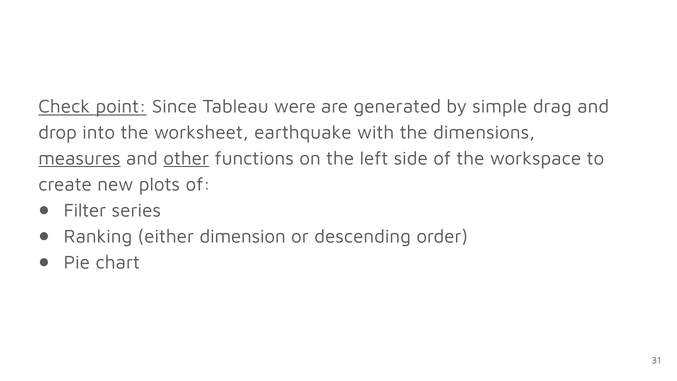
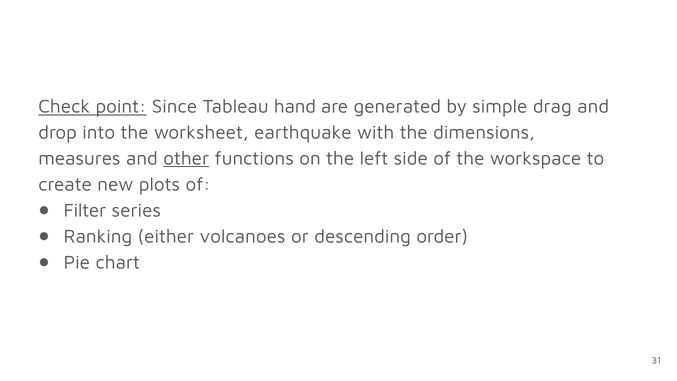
were: were -> hand
measures underline: present -> none
dimension: dimension -> volcanoes
